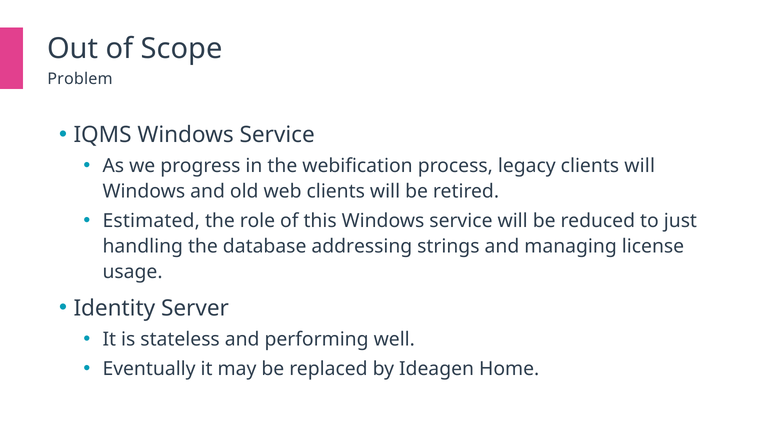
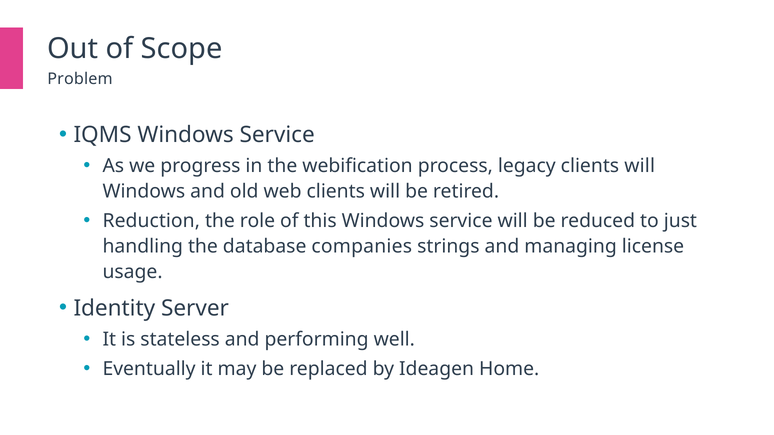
Estimated: Estimated -> Reduction
addressing: addressing -> companies
